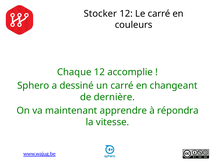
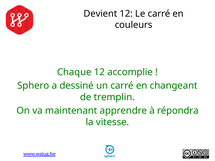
Stocker: Stocker -> Devient
dernière: dernière -> tremplin
